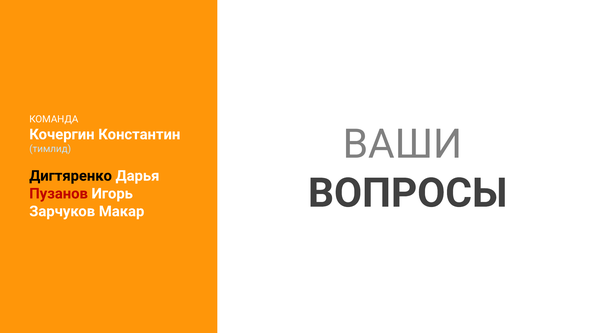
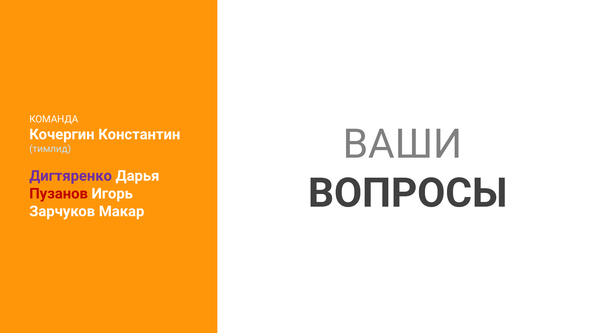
Дигтяренко colour: black -> purple
